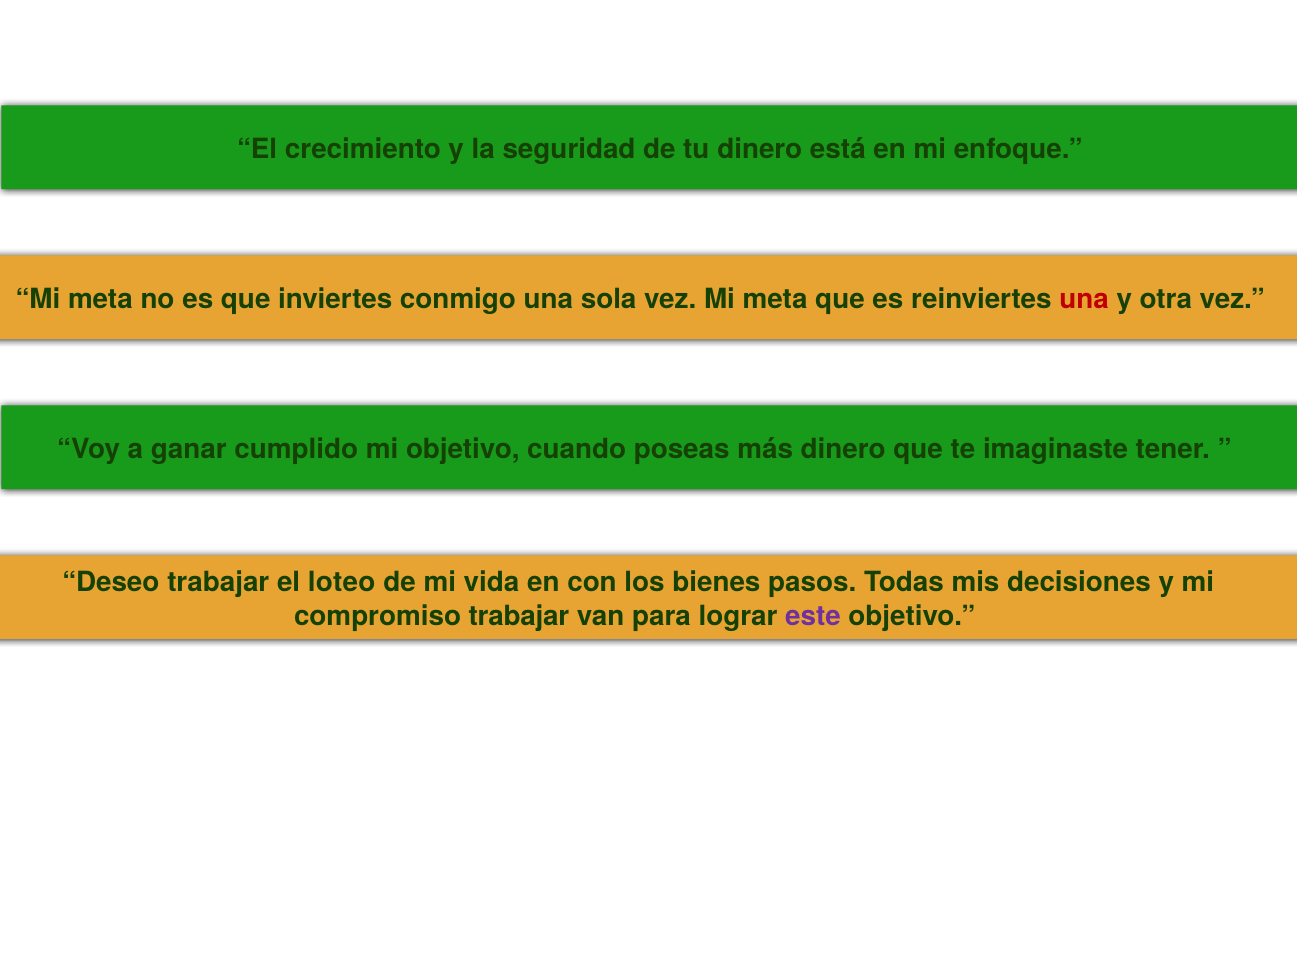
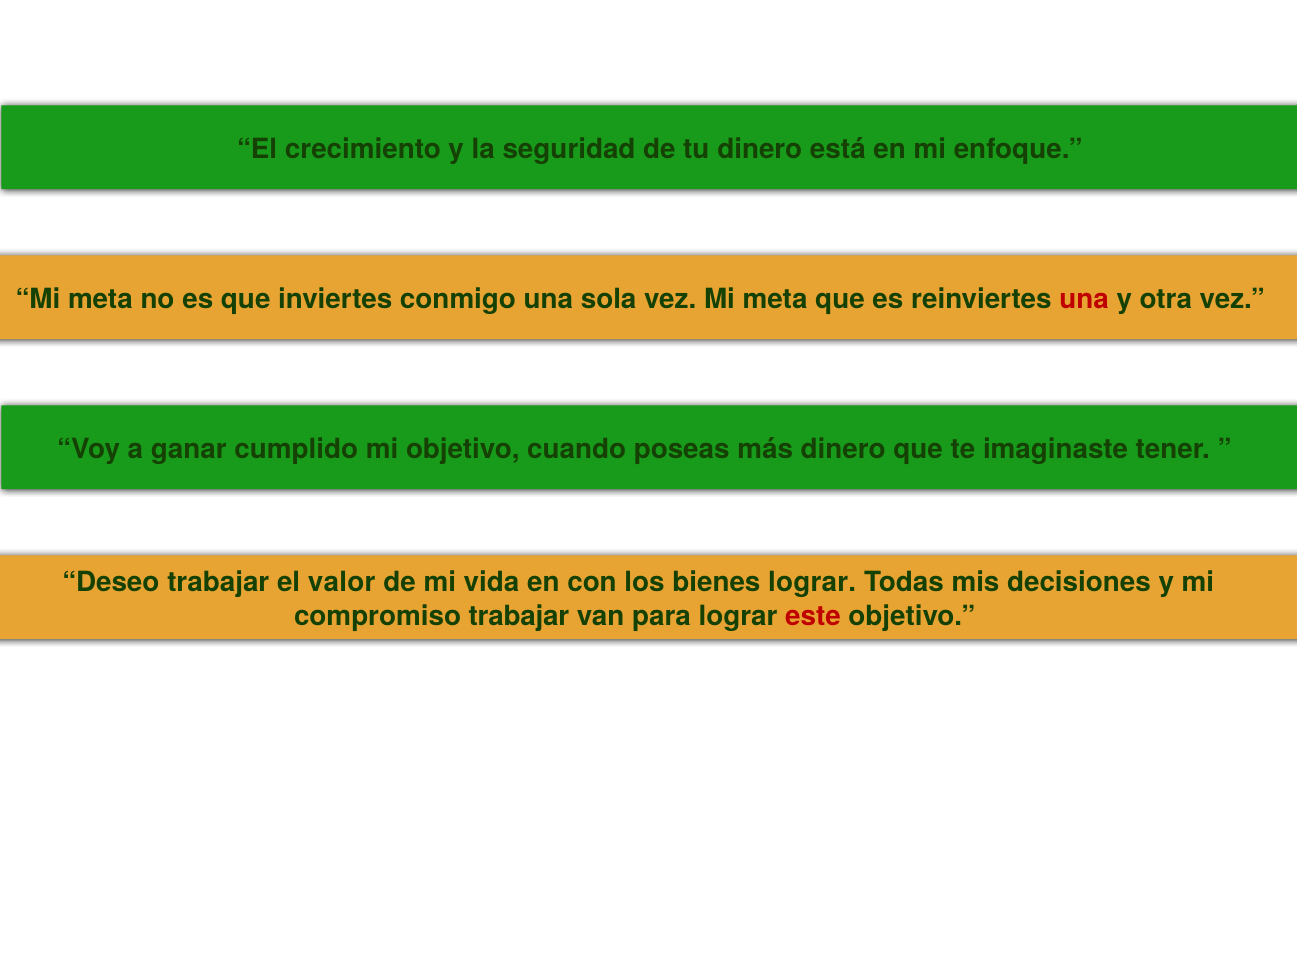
loteo: loteo -> valor
bienes pasos: pasos -> lograr
este colour: purple -> red
